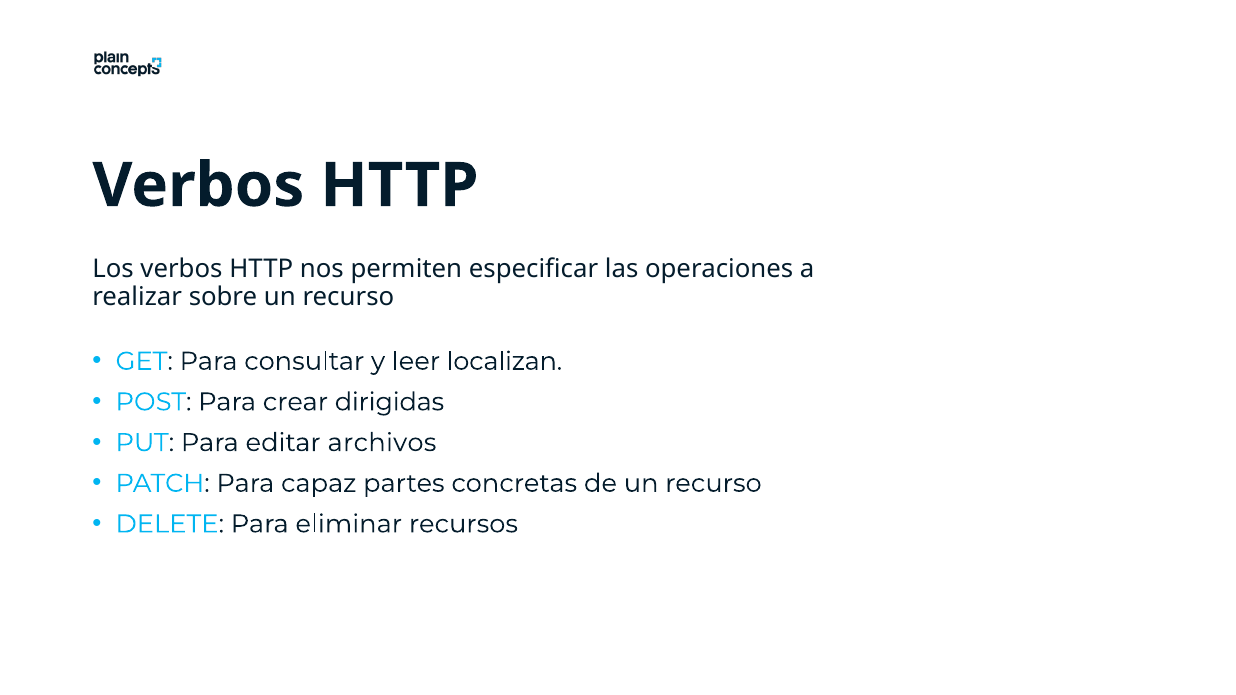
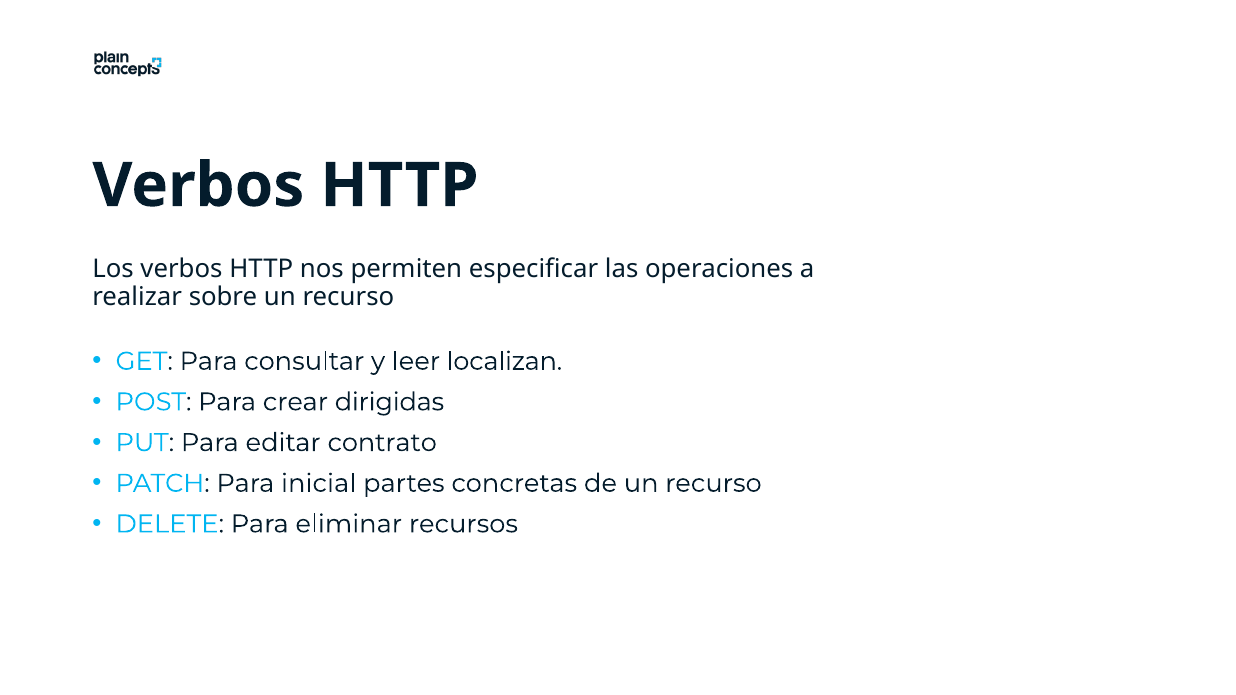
archivos: archivos -> contrato
capaz: capaz -> inicial
